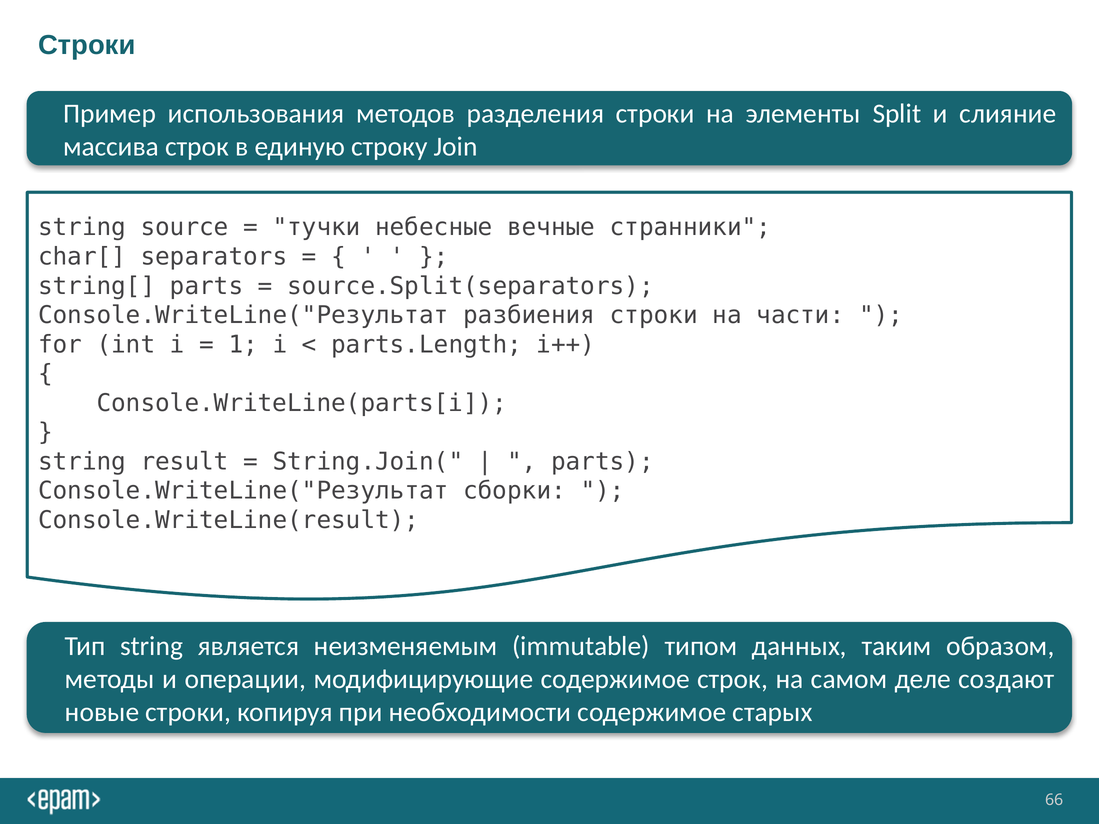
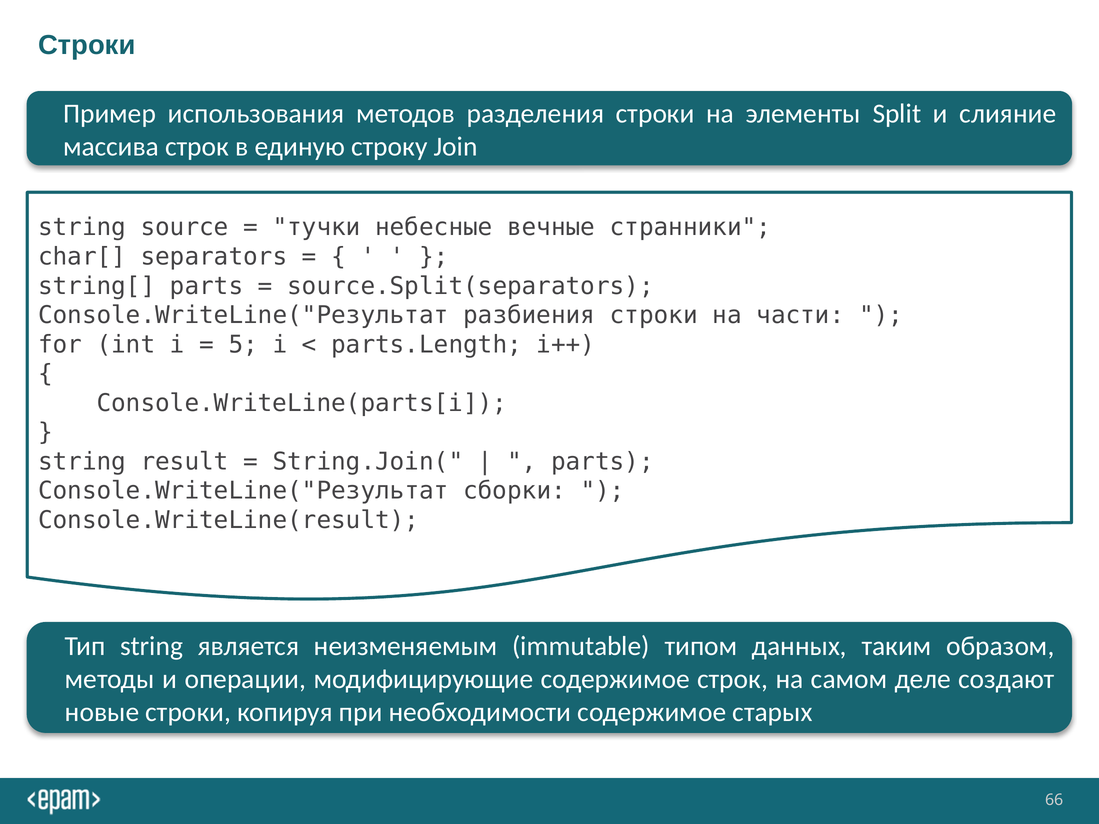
1: 1 -> 5
